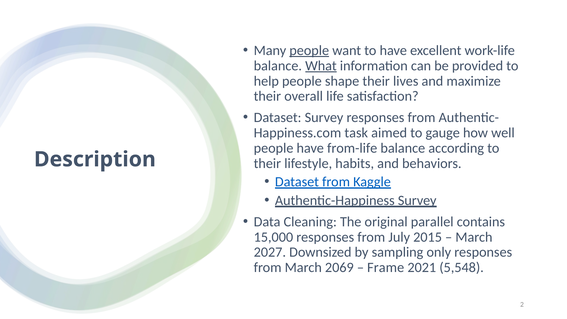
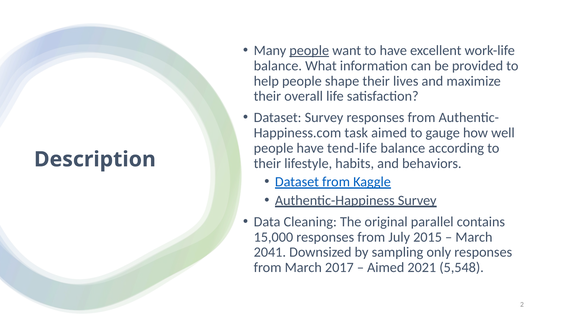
What underline: present -> none
from-life: from-life -> tend-life
2027: 2027 -> 2041
2069: 2069 -> 2017
Frame at (386, 268): Frame -> Aimed
